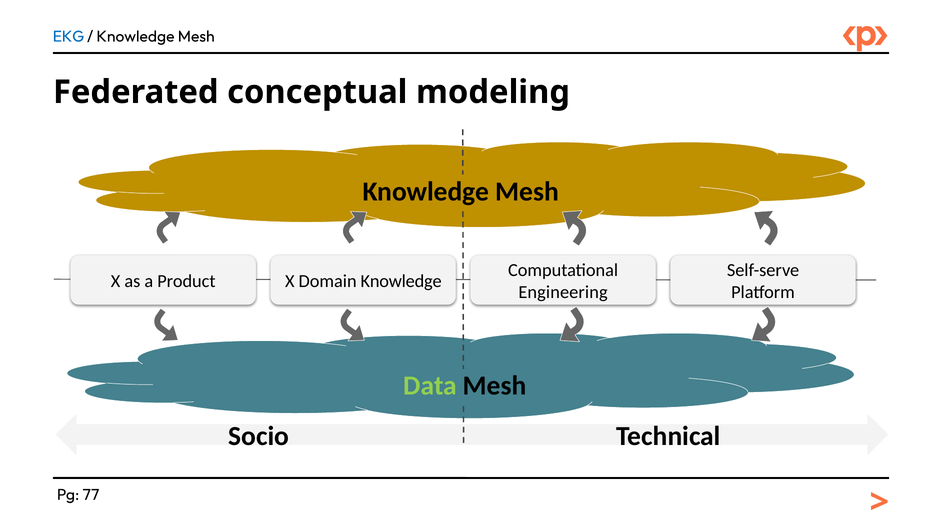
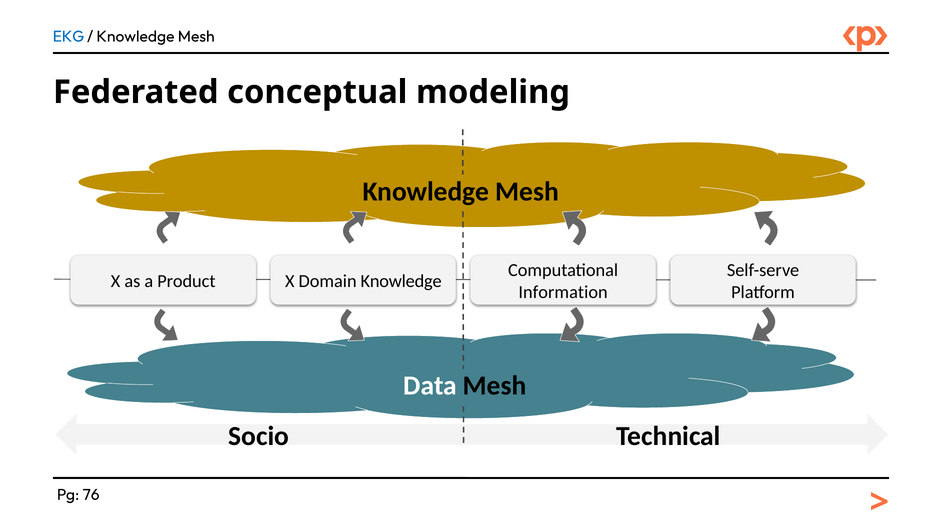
Engineering: Engineering -> Information
Data colour: light green -> white
77: 77 -> 76
